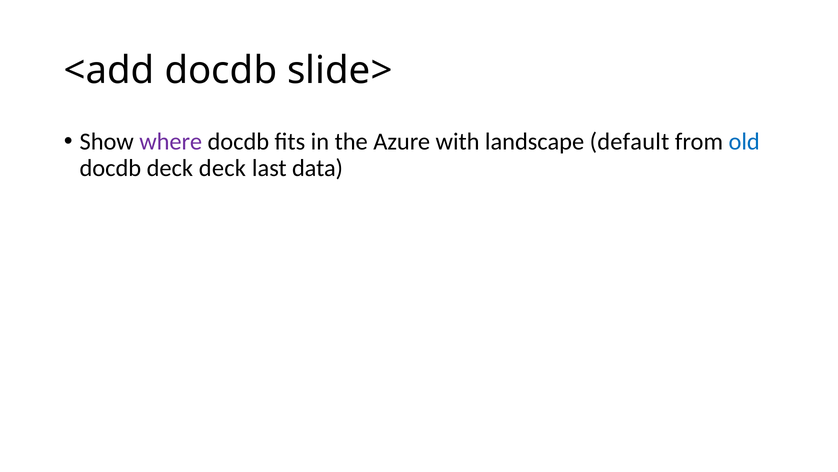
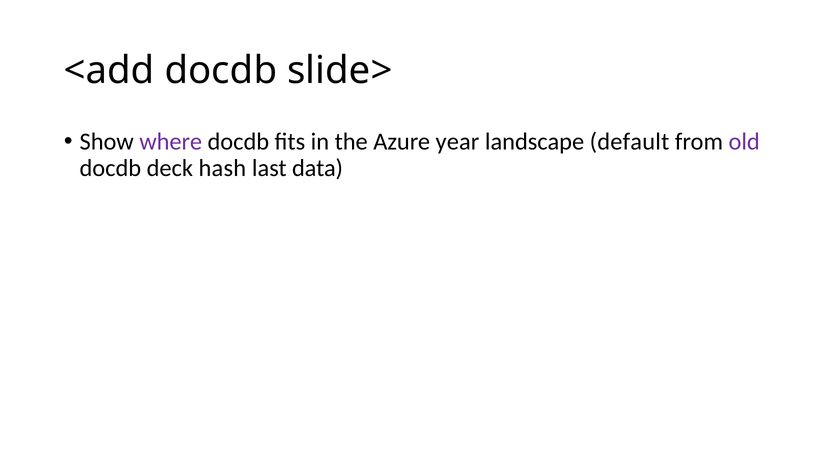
with: with -> year
old colour: blue -> purple
deck deck: deck -> hash
